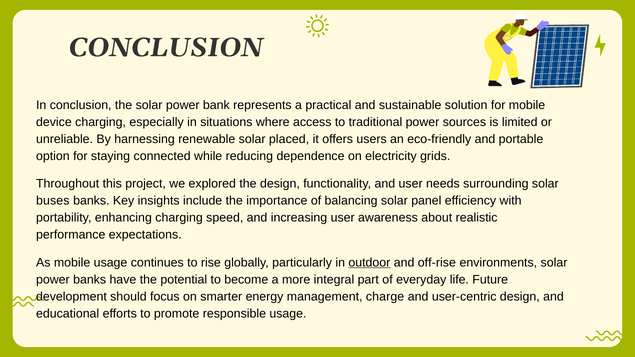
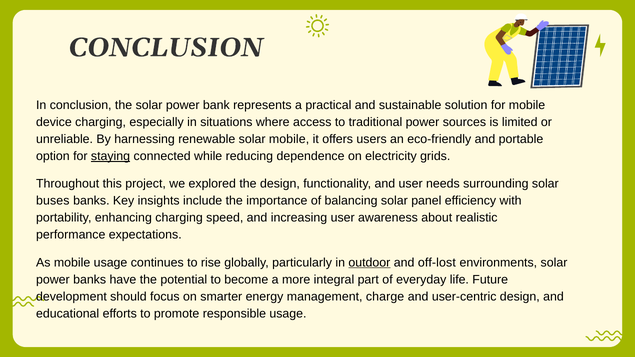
solar placed: placed -> mobile
staying underline: none -> present
off-rise: off-rise -> off-lost
